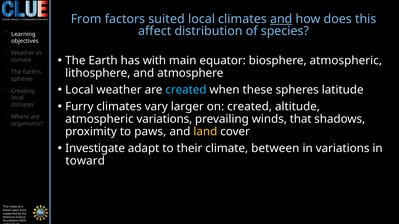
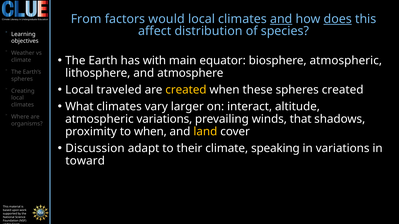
suited: suited -> would
does underline: none -> present
Local weather: weather -> traveled
created at (186, 90) colour: light blue -> yellow
spheres latitude: latitude -> created
Furry: Furry -> What
on created: created -> interact
to paws: paws -> when
Investigate: Investigate -> Discussion
between: between -> speaking
